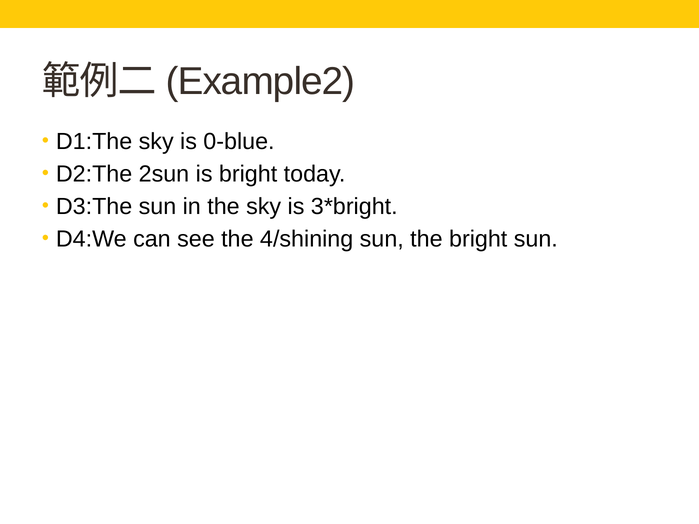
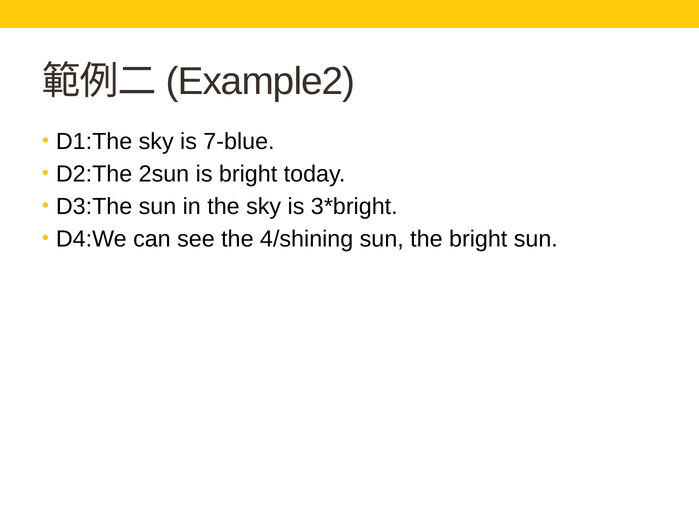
0-blue: 0-blue -> 7-blue
